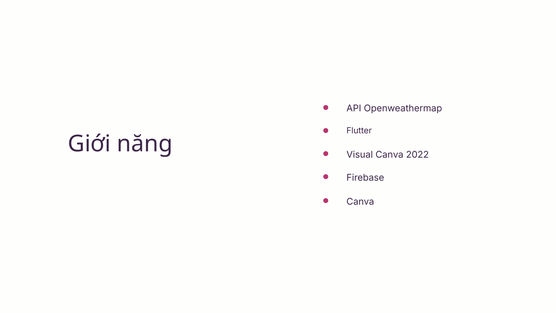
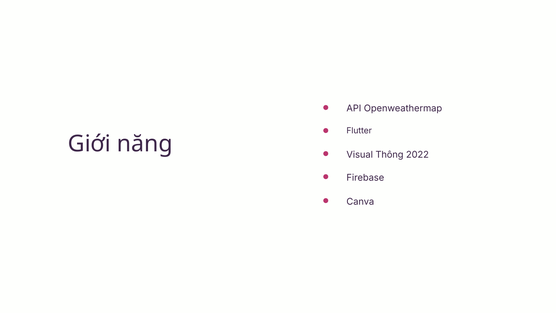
Visual Canva: Canva -> Thông
